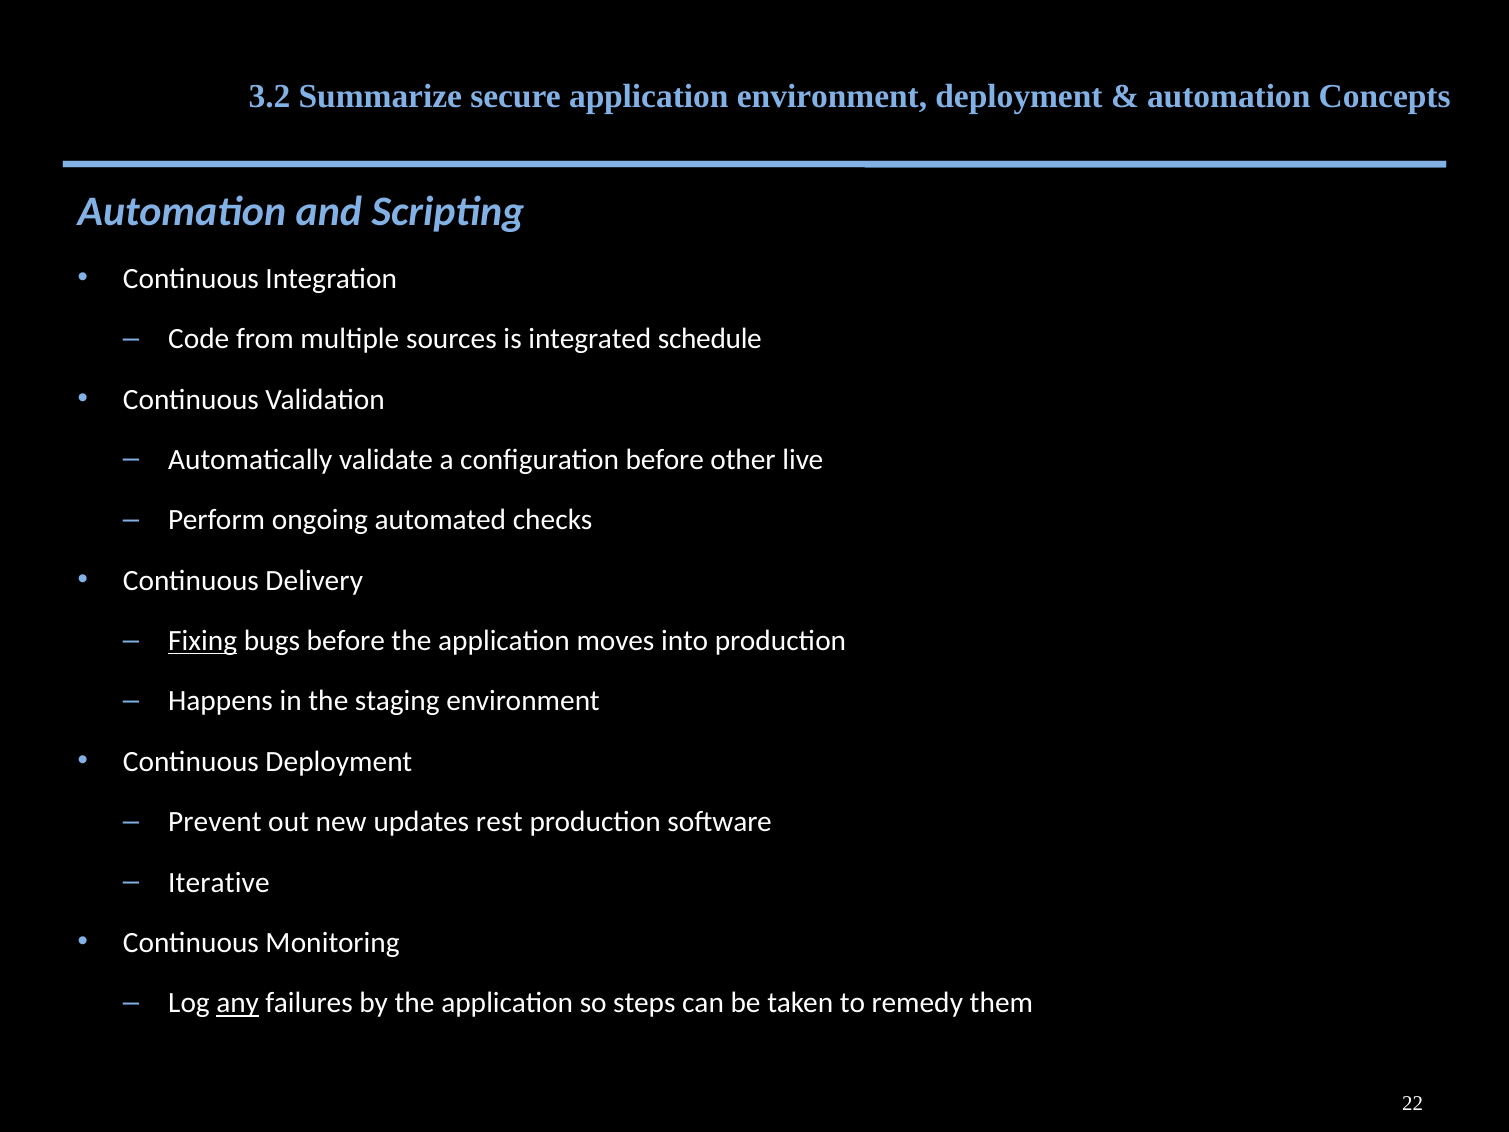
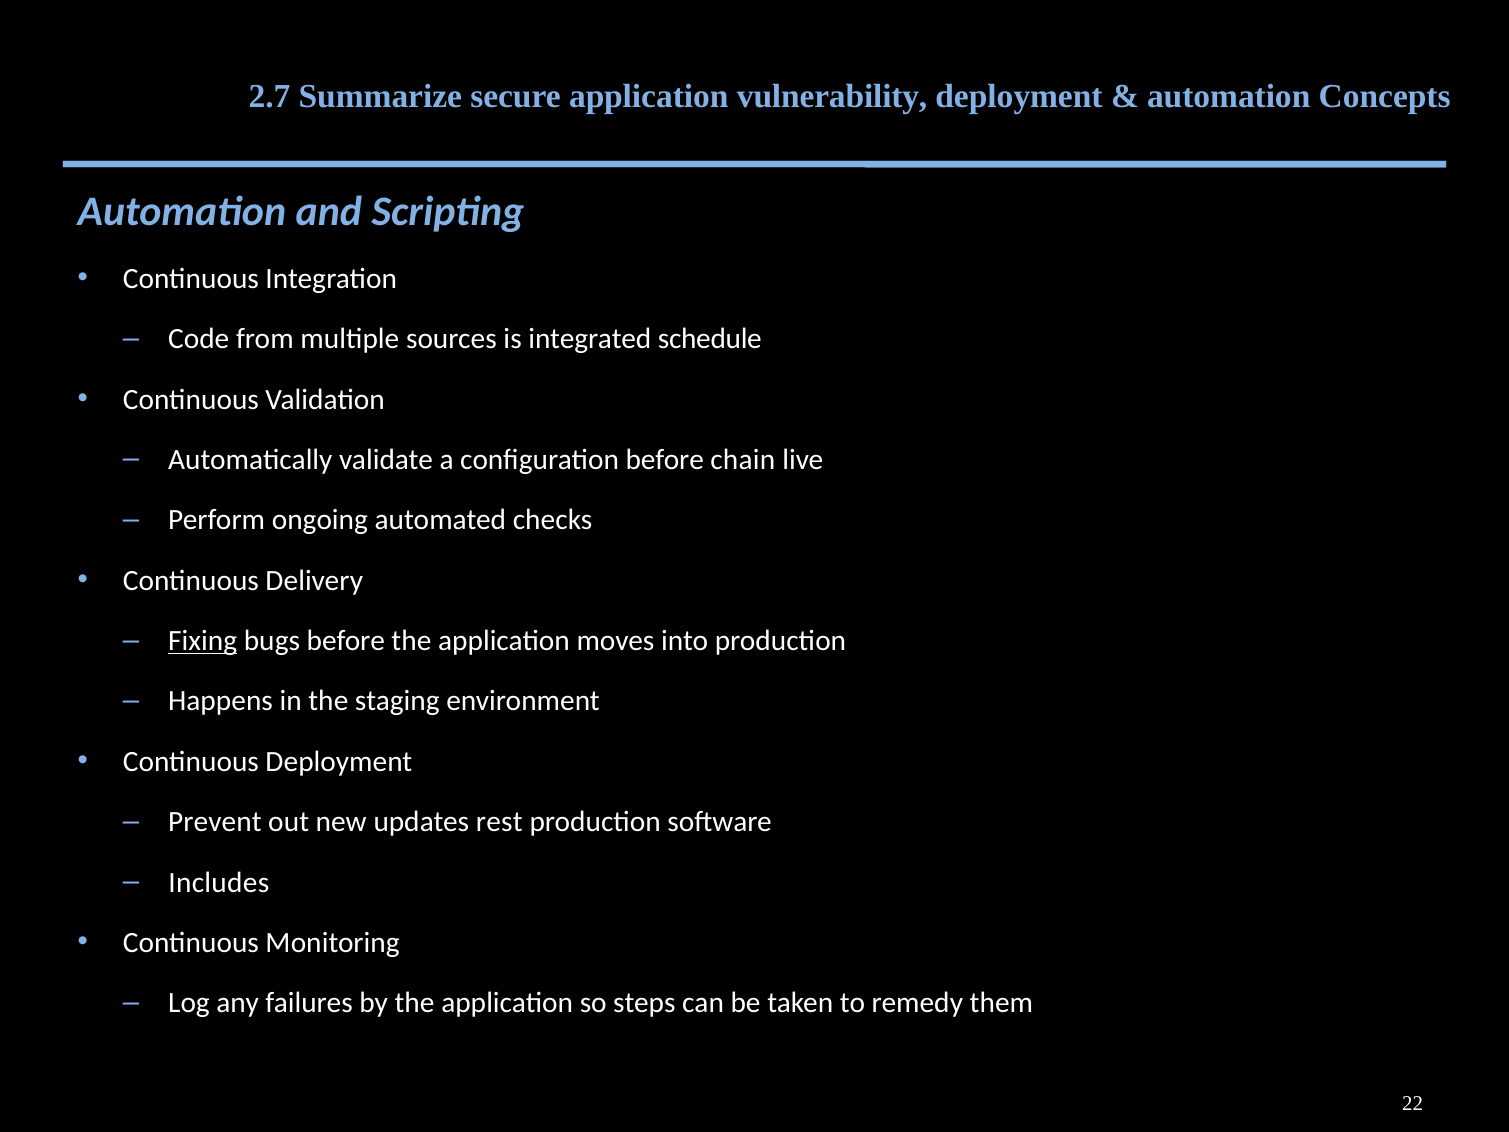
3.2: 3.2 -> 2.7
application environment: environment -> vulnerability
other: other -> chain
Iterative: Iterative -> Includes
any underline: present -> none
